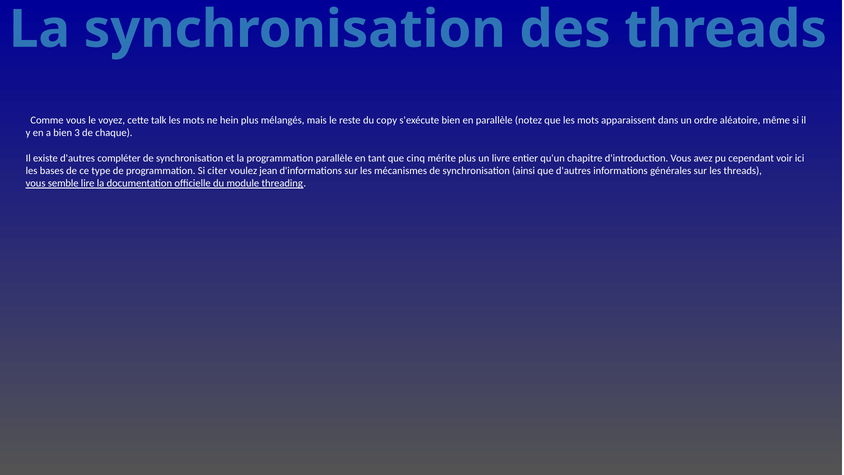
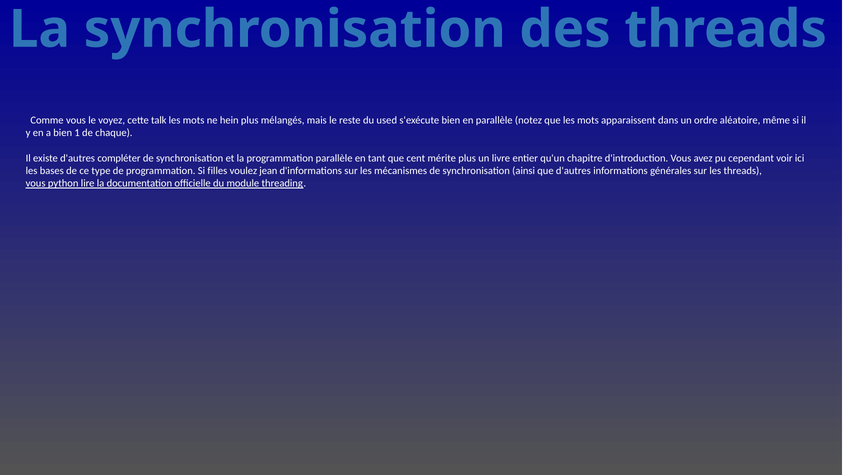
copy: copy -> used
3: 3 -> 1
cinq: cinq -> cent
citer: citer -> filles
semble: semble -> python
